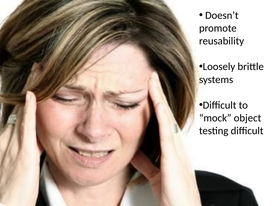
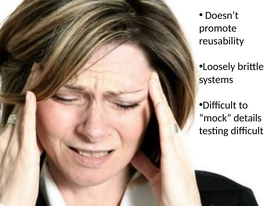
object: object -> details
